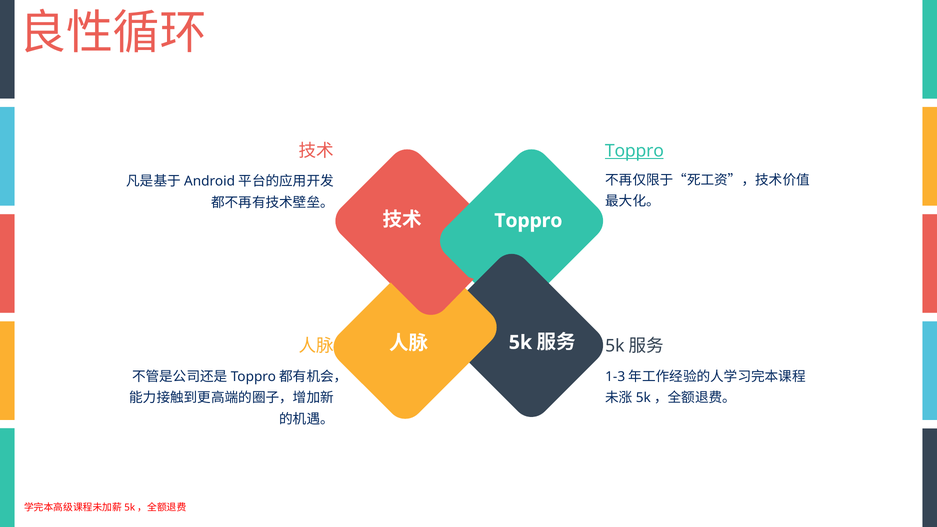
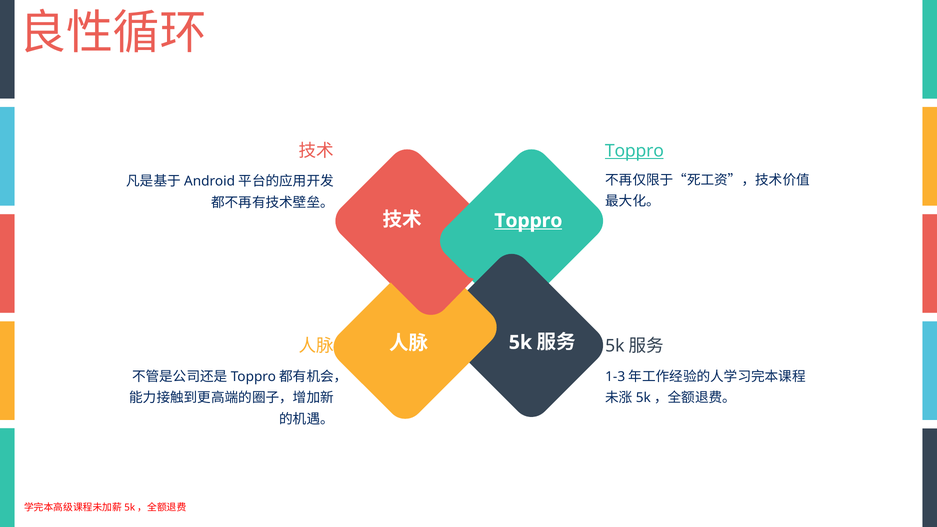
Toppro at (528, 221) underline: none -> present
